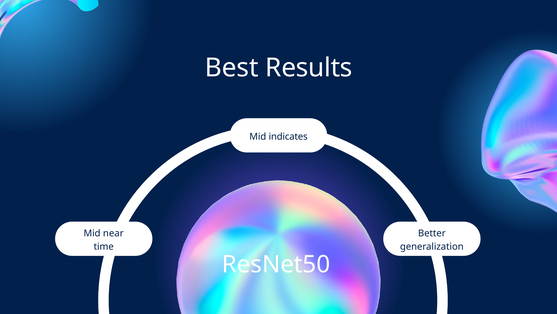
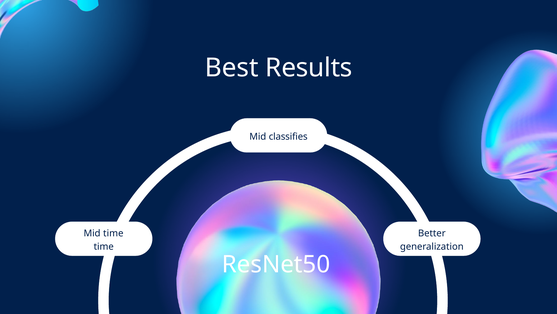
indicates: indicates -> classifies
Mid near: near -> time
